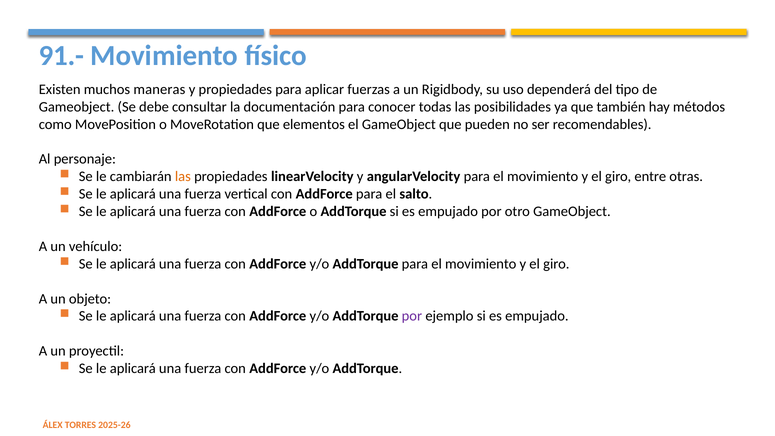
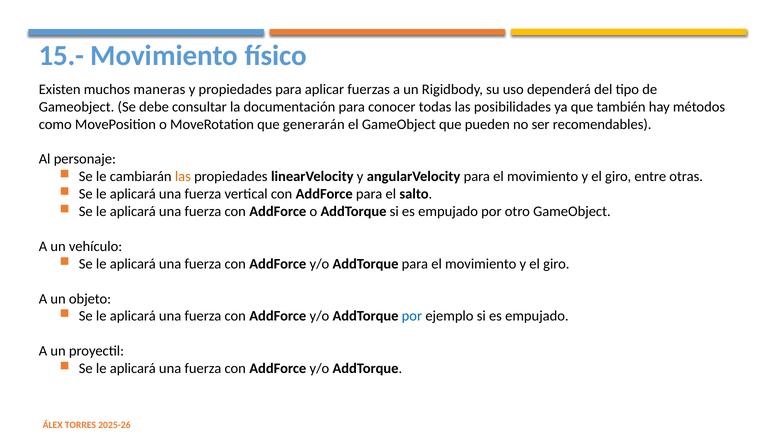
91.-: 91.- -> 15.-
elementos: elementos -> generarán
por at (412, 316) colour: purple -> blue
